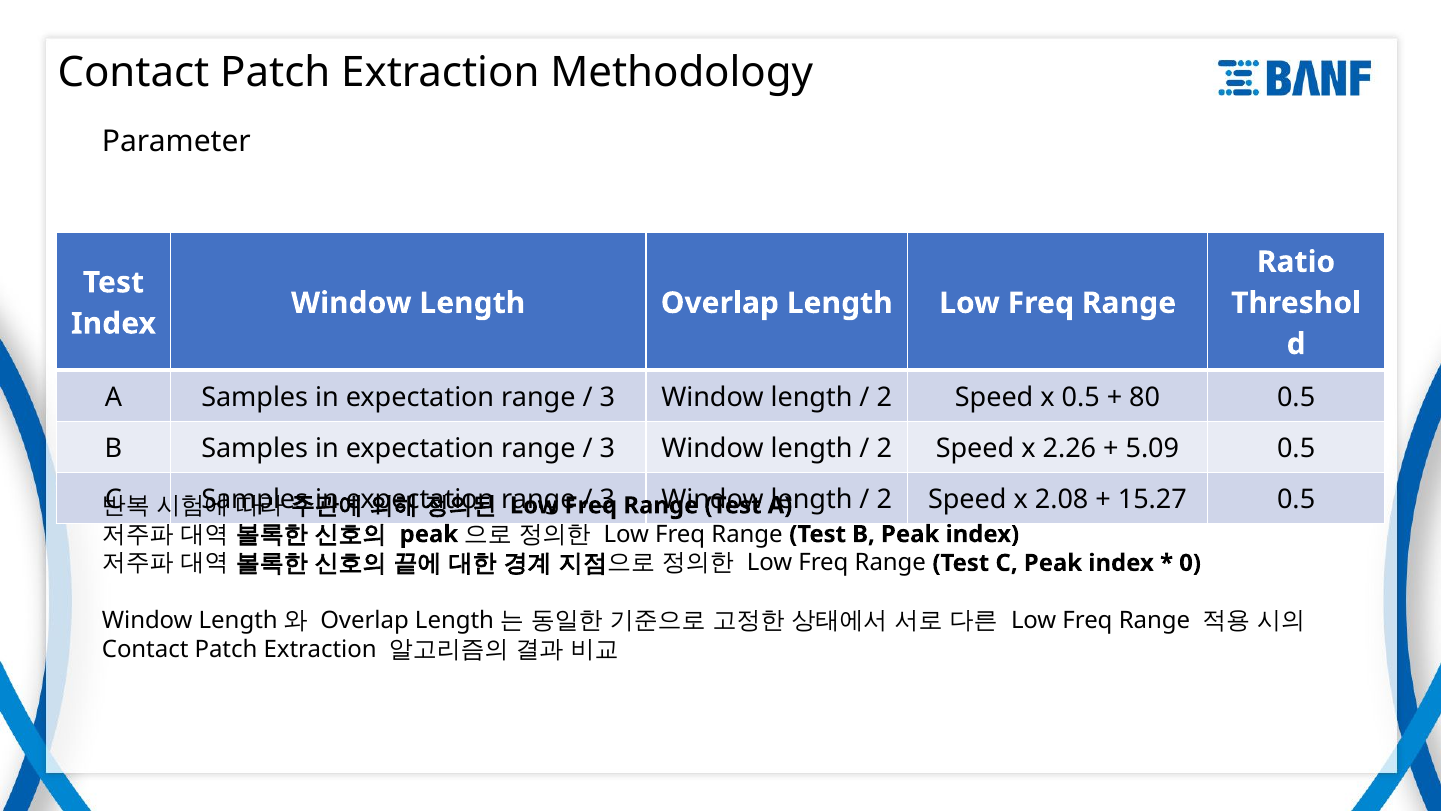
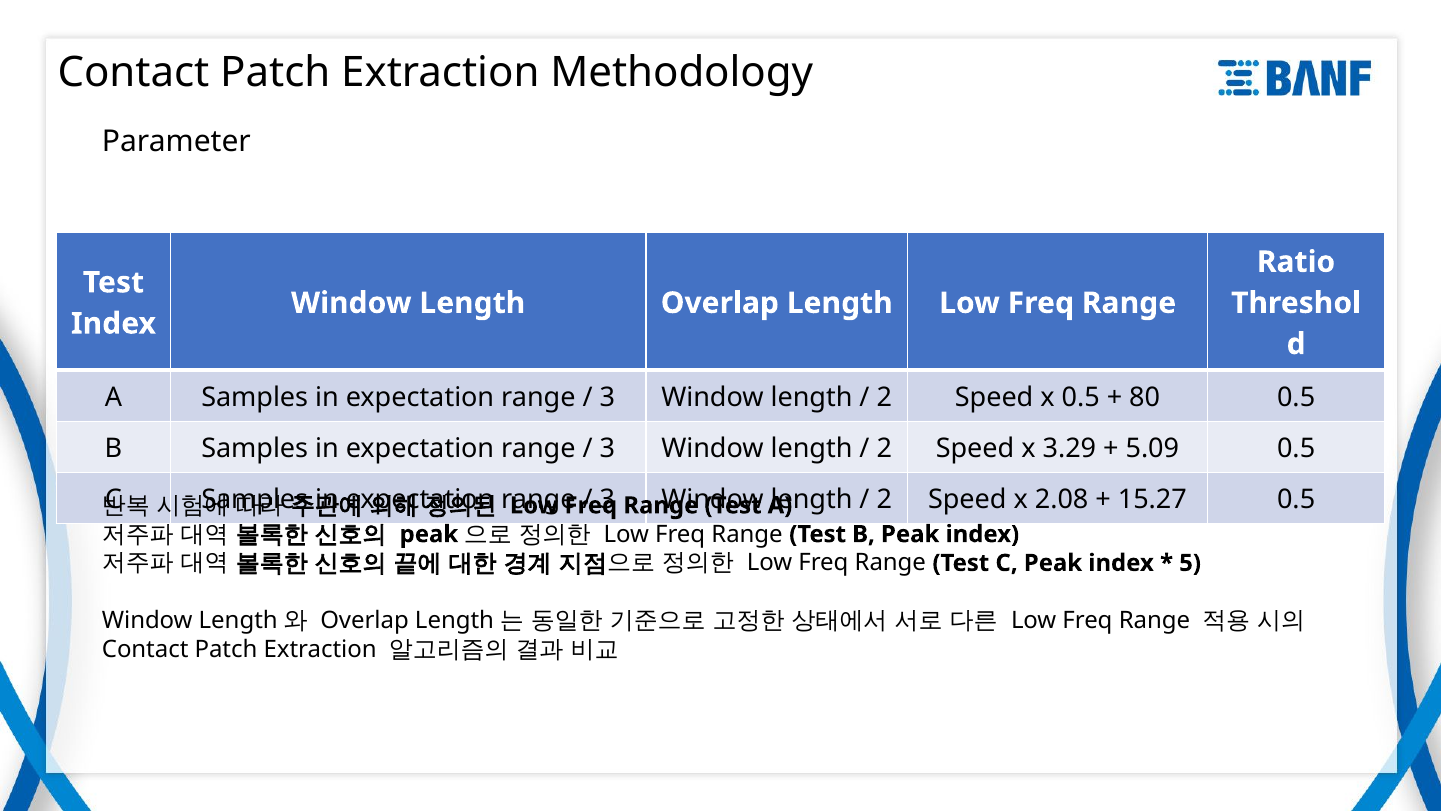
2.26: 2.26 -> 3.29
0: 0 -> 5
